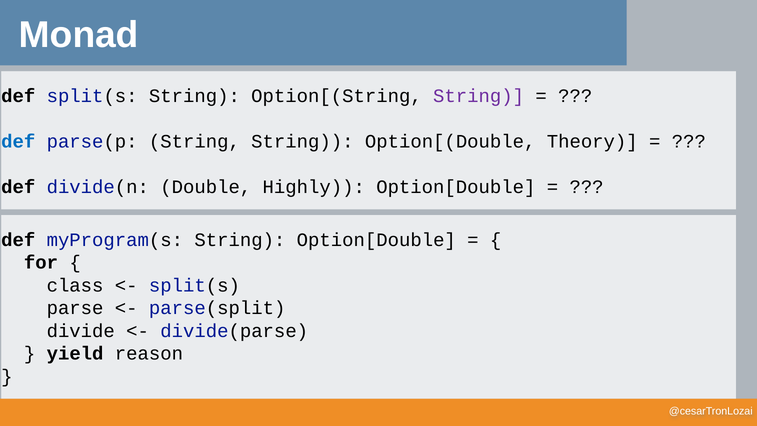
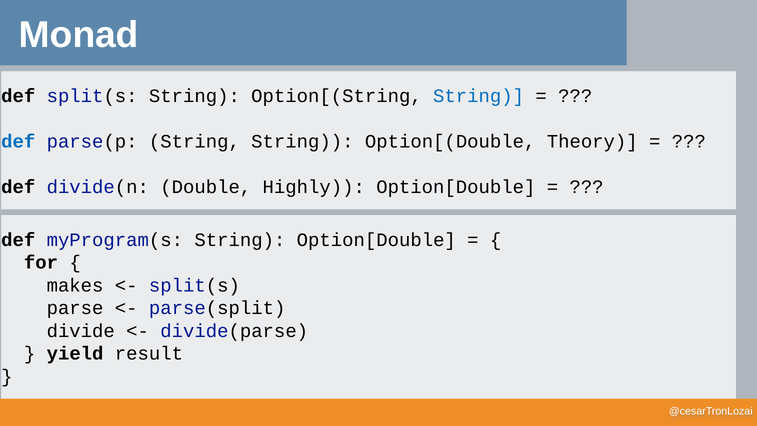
String at (479, 96) colour: purple -> blue
class: class -> makes
reason: reason -> result
